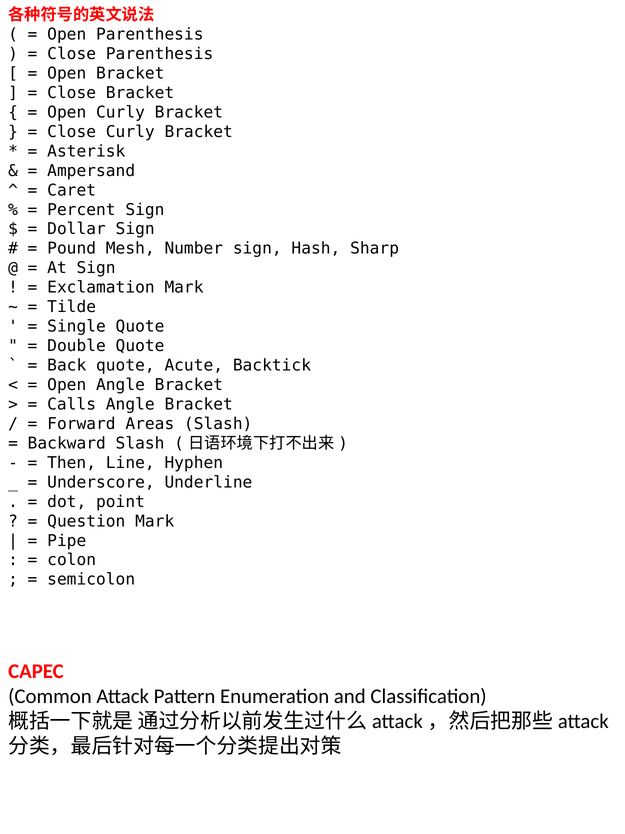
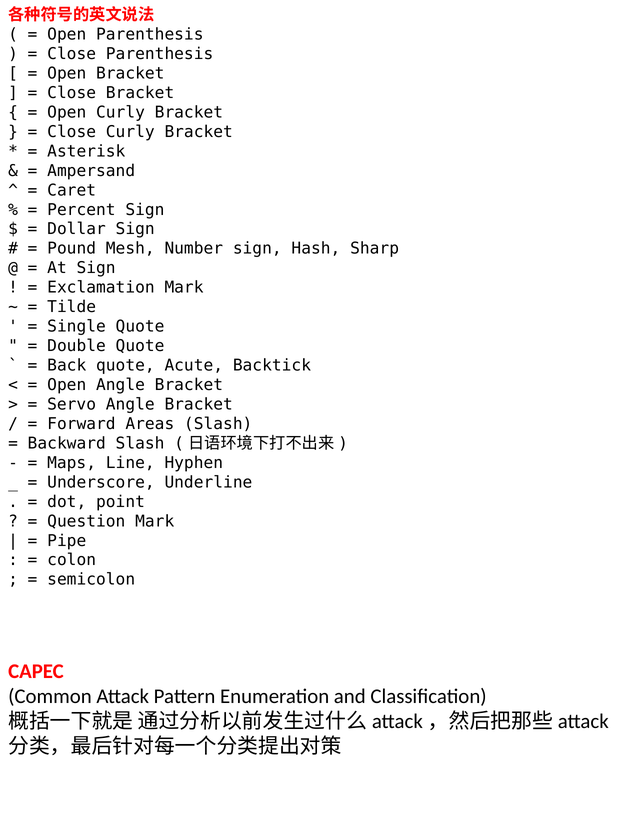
Calls: Calls -> Servo
Then: Then -> Maps
